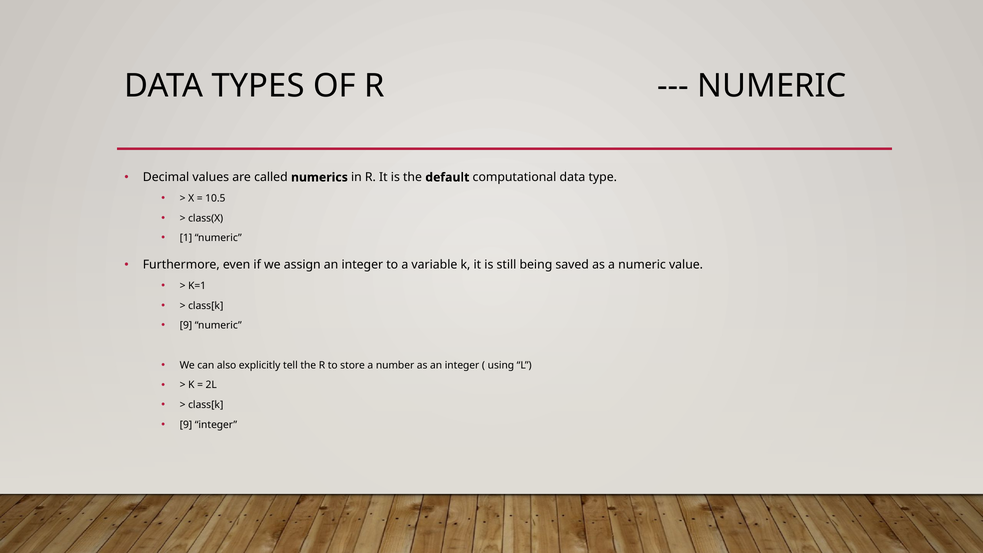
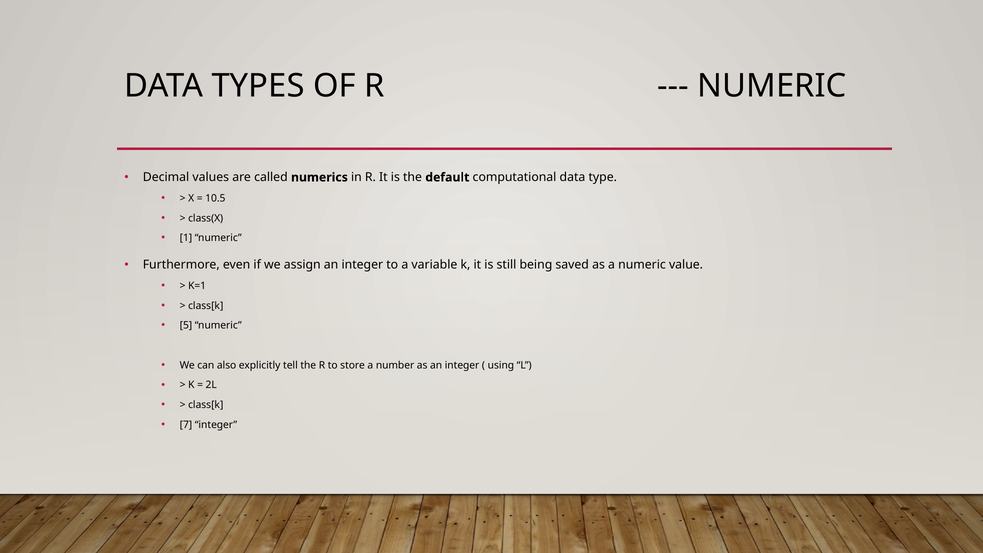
9 at (186, 325): 9 -> 5
9 at (186, 425): 9 -> 7
